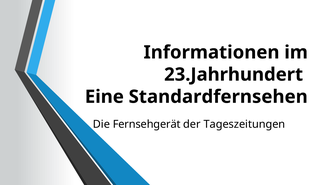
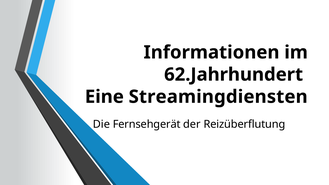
23.Jahrhundert: 23.Jahrhundert -> 62.Jahrhundert
Standardfernsehen: Standardfernsehen -> Streamingdiensten
Tageszeitungen: Tageszeitungen -> Reizüberflutung
